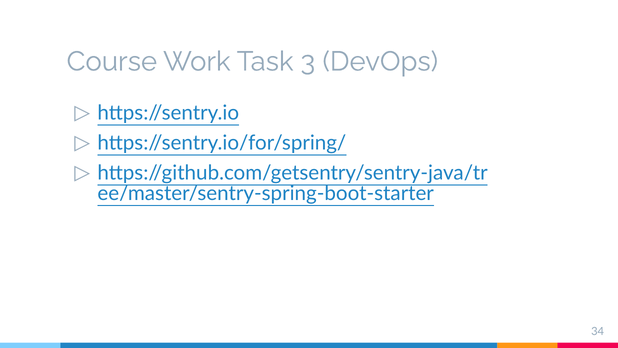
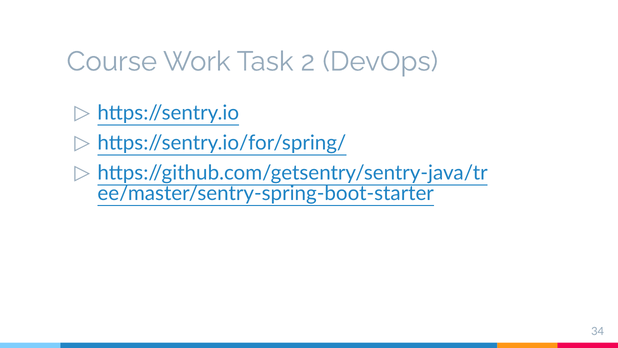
3: 3 -> 2
